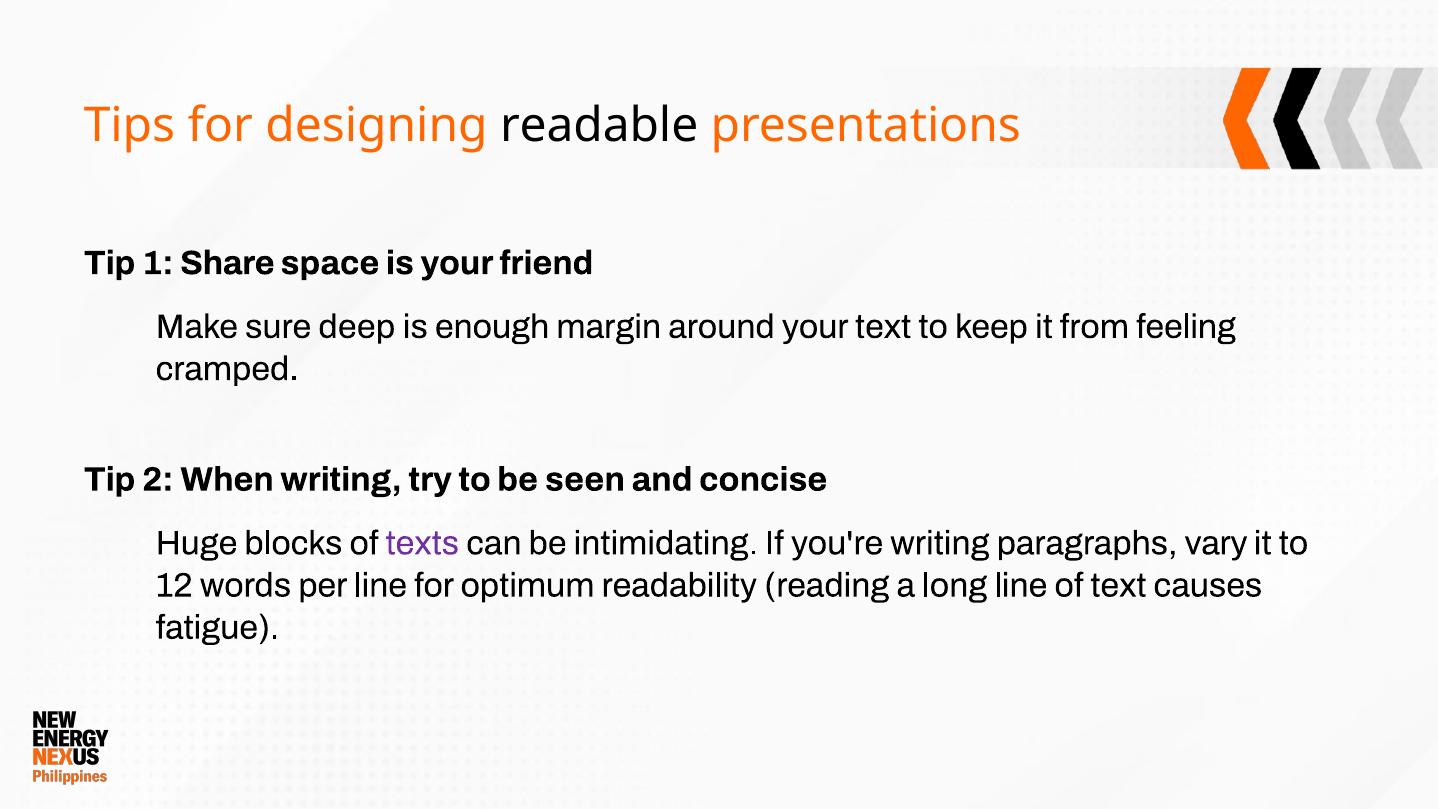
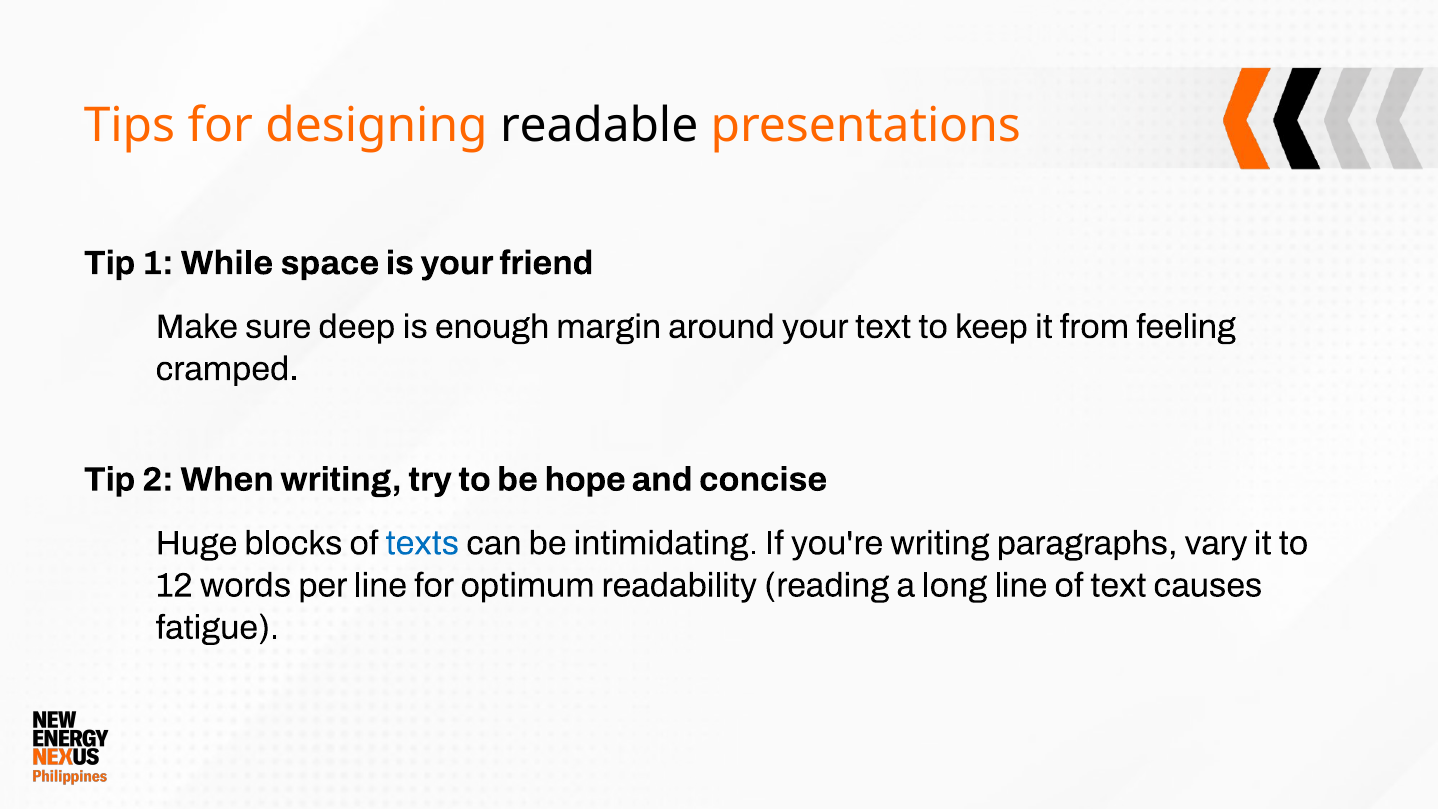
Share: Share -> While
seen: seen -> hope
texts colour: purple -> blue
